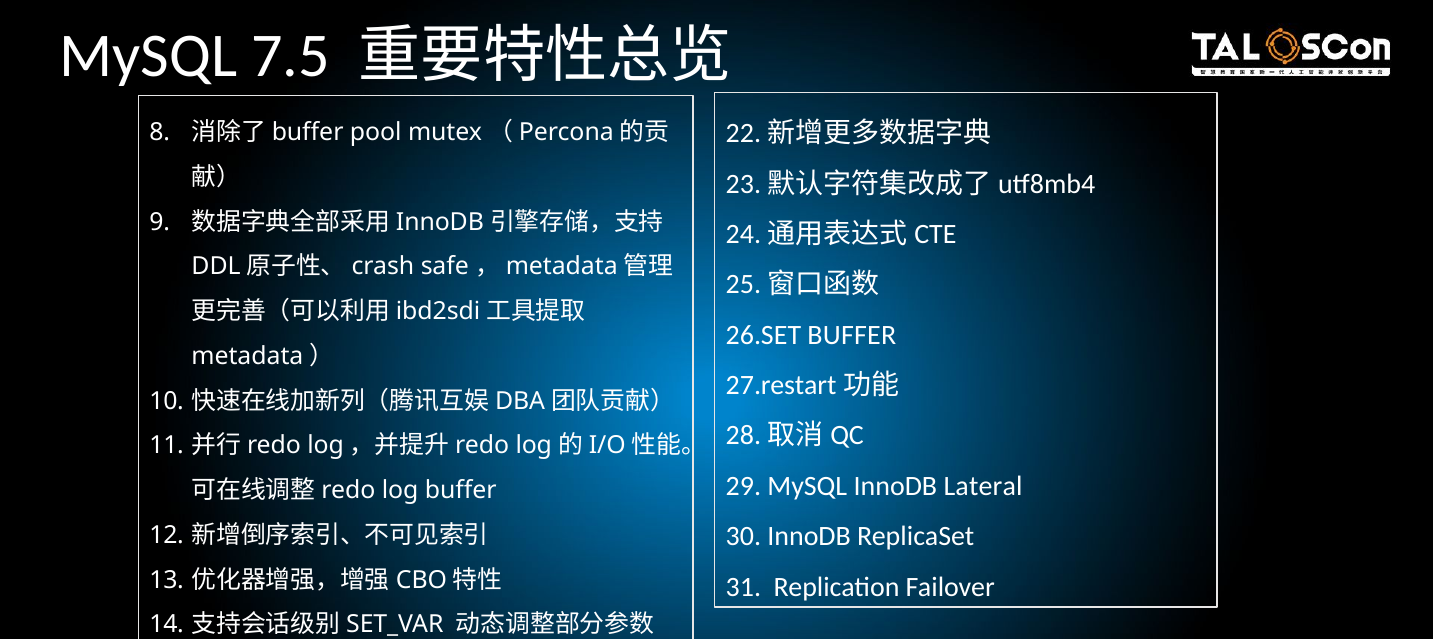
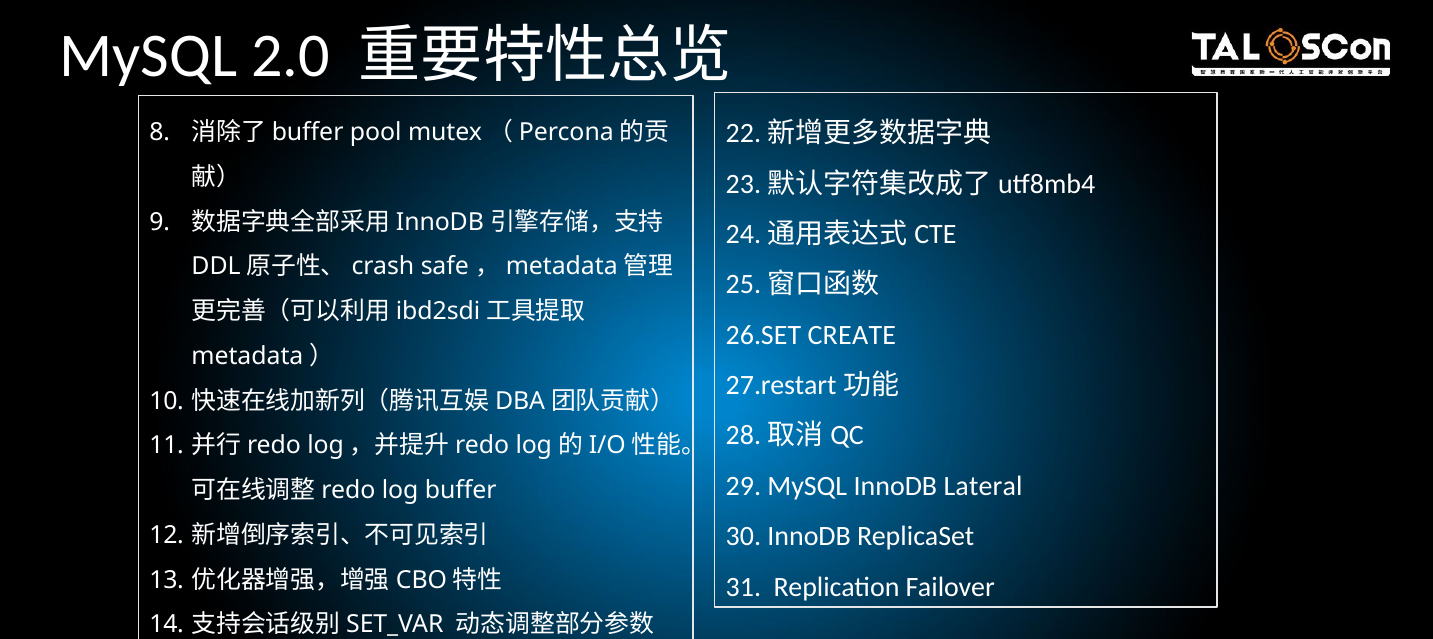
7.5: 7.5 -> 2.0
26.SET BUFFER: BUFFER -> CREATE
